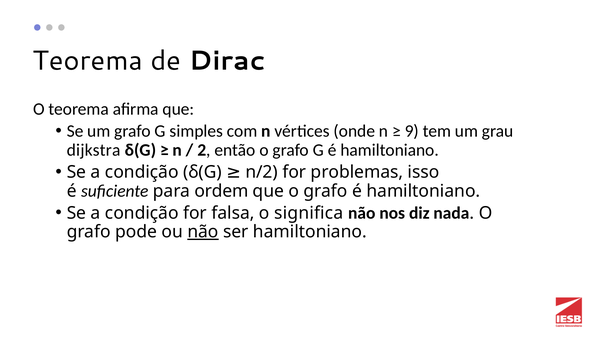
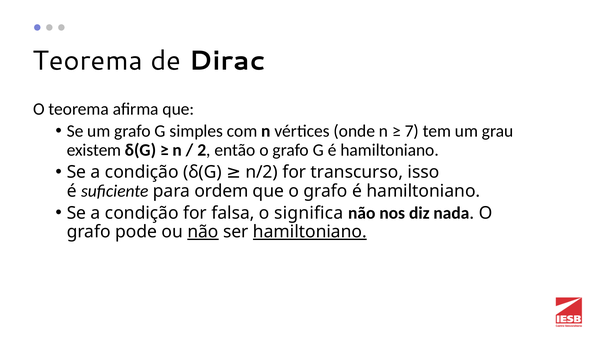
9: 9 -> 7
dijkstra: dijkstra -> existem
problemas: problemas -> transcurso
hamiltoniano at (310, 232) underline: none -> present
